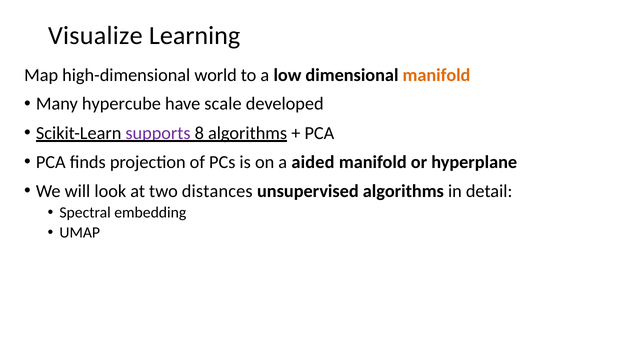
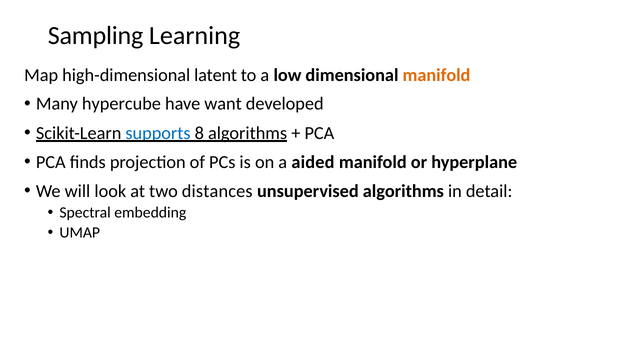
Visualize: Visualize -> Sampling
world: world -> latent
scale: scale -> want
supports colour: purple -> blue
